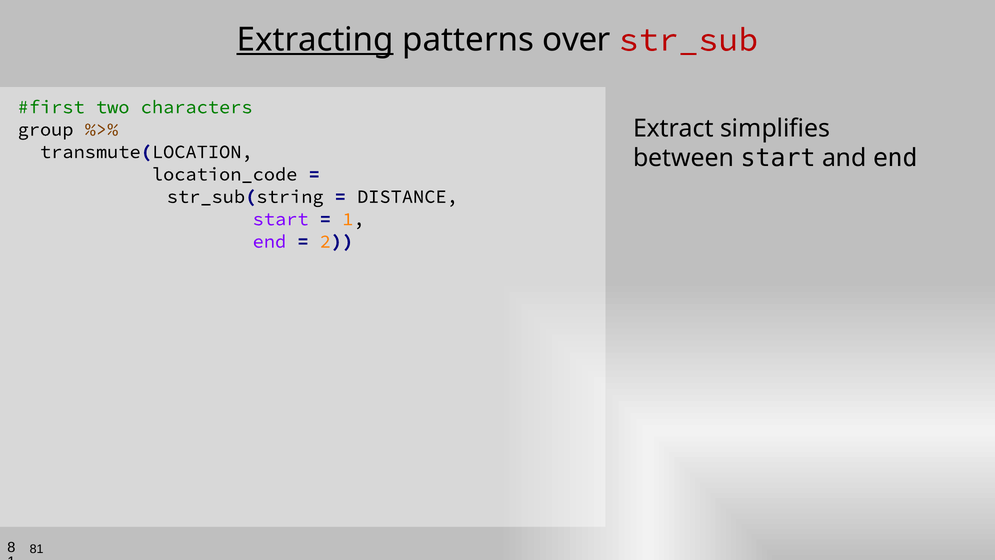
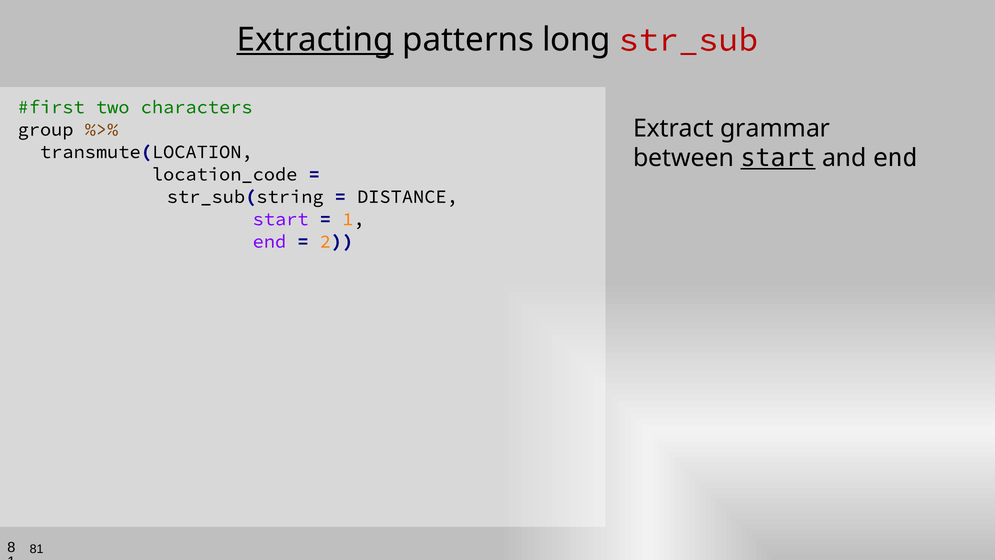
over: over -> long
simplifies: simplifies -> grammar
start at (778, 158) underline: none -> present
